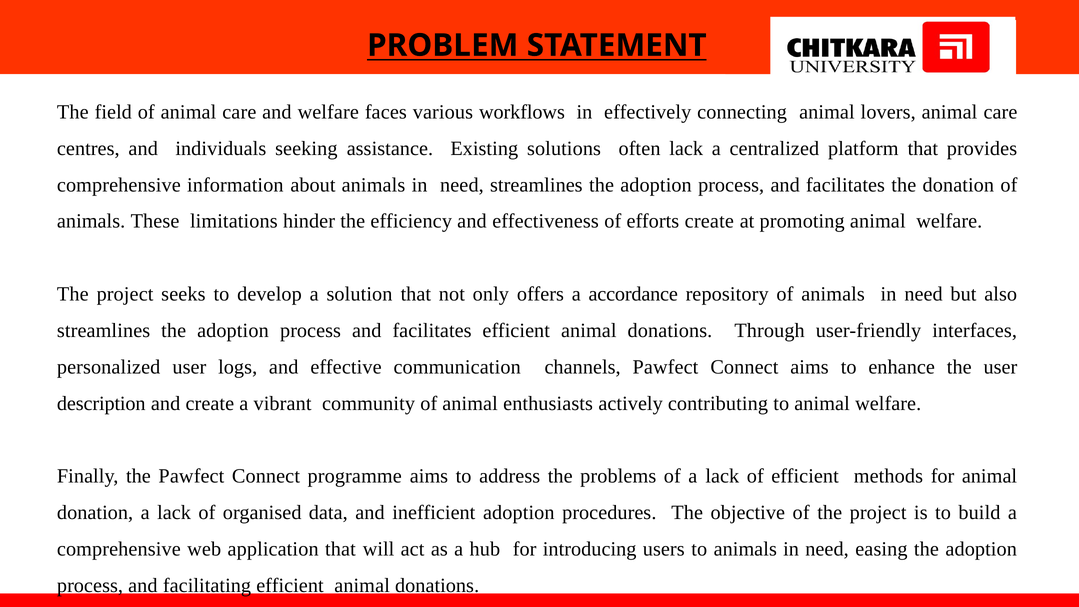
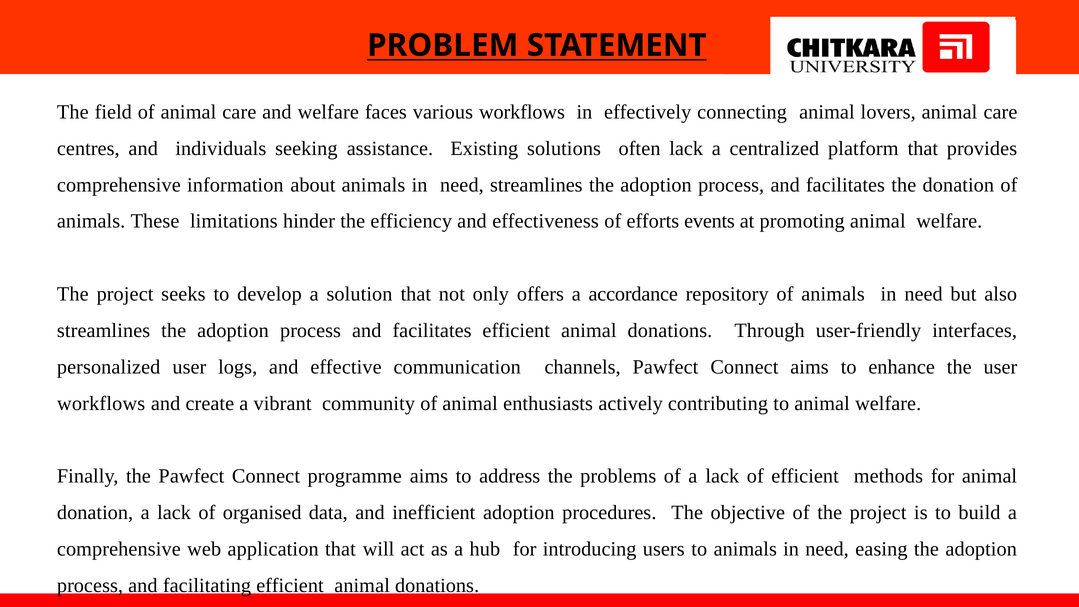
efforts create: create -> events
description at (101, 403): description -> workflows
